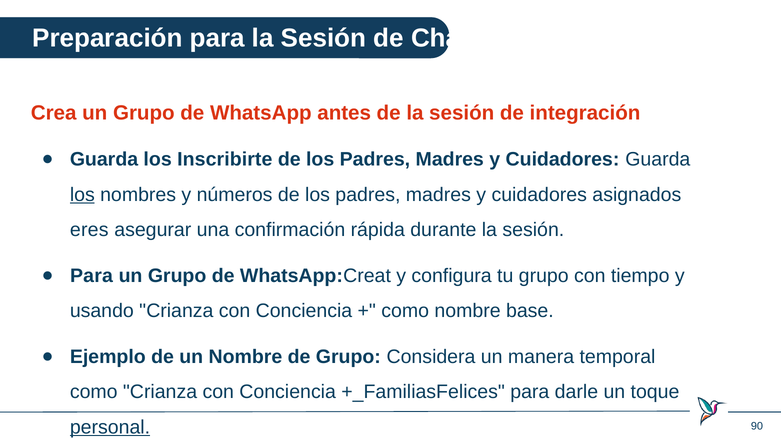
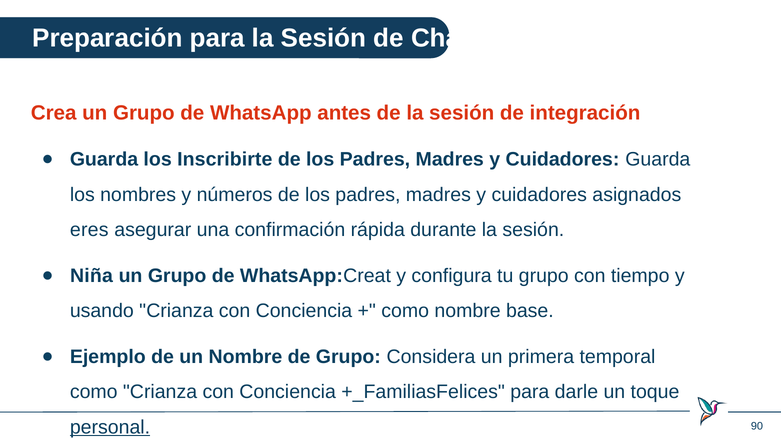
los at (82, 195) underline: present -> none
Para at (91, 276): Para -> Niña
manera: manera -> primera
